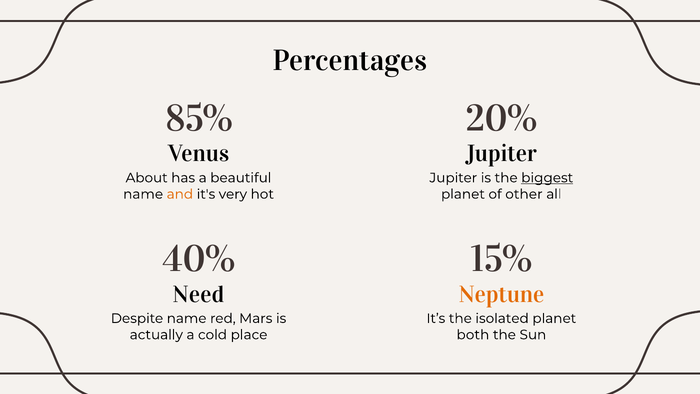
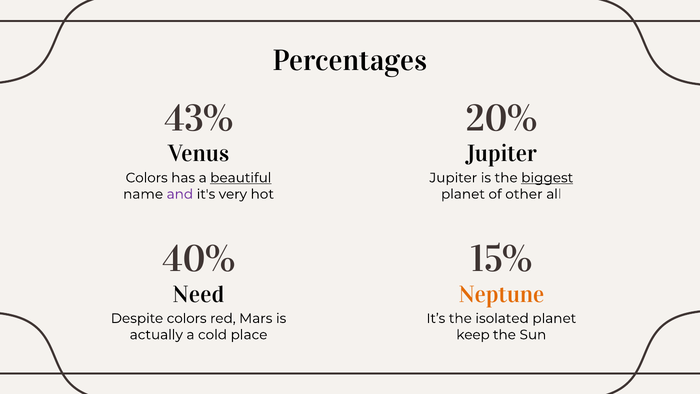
85%: 85% -> 43%
About at (147, 178): About -> Colors
beautiful underline: none -> present
and colour: orange -> purple
Despite name: name -> colors
both: both -> keep
